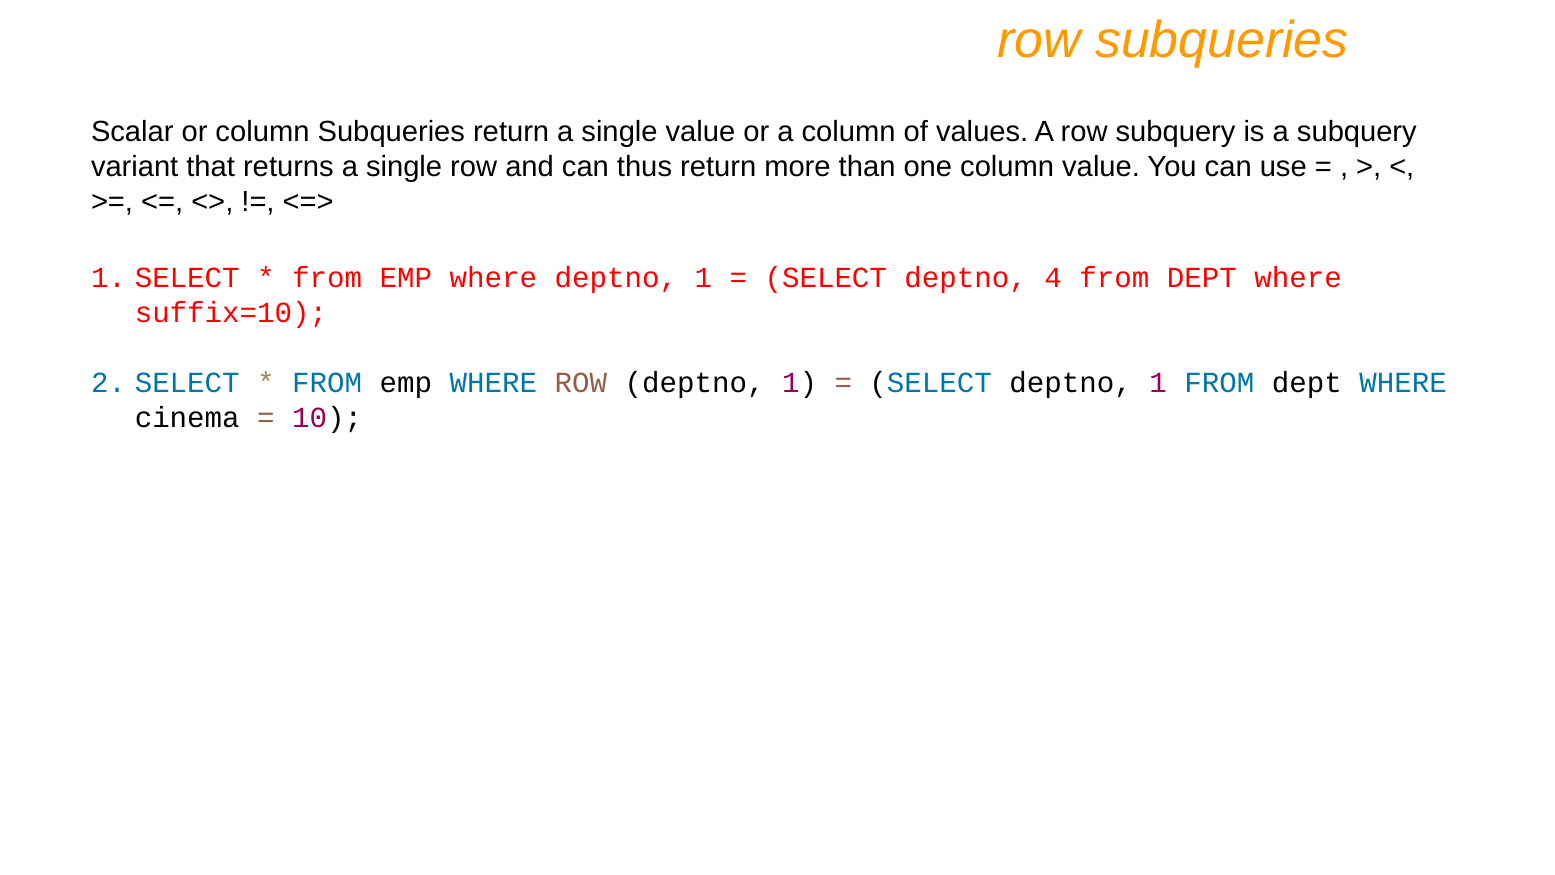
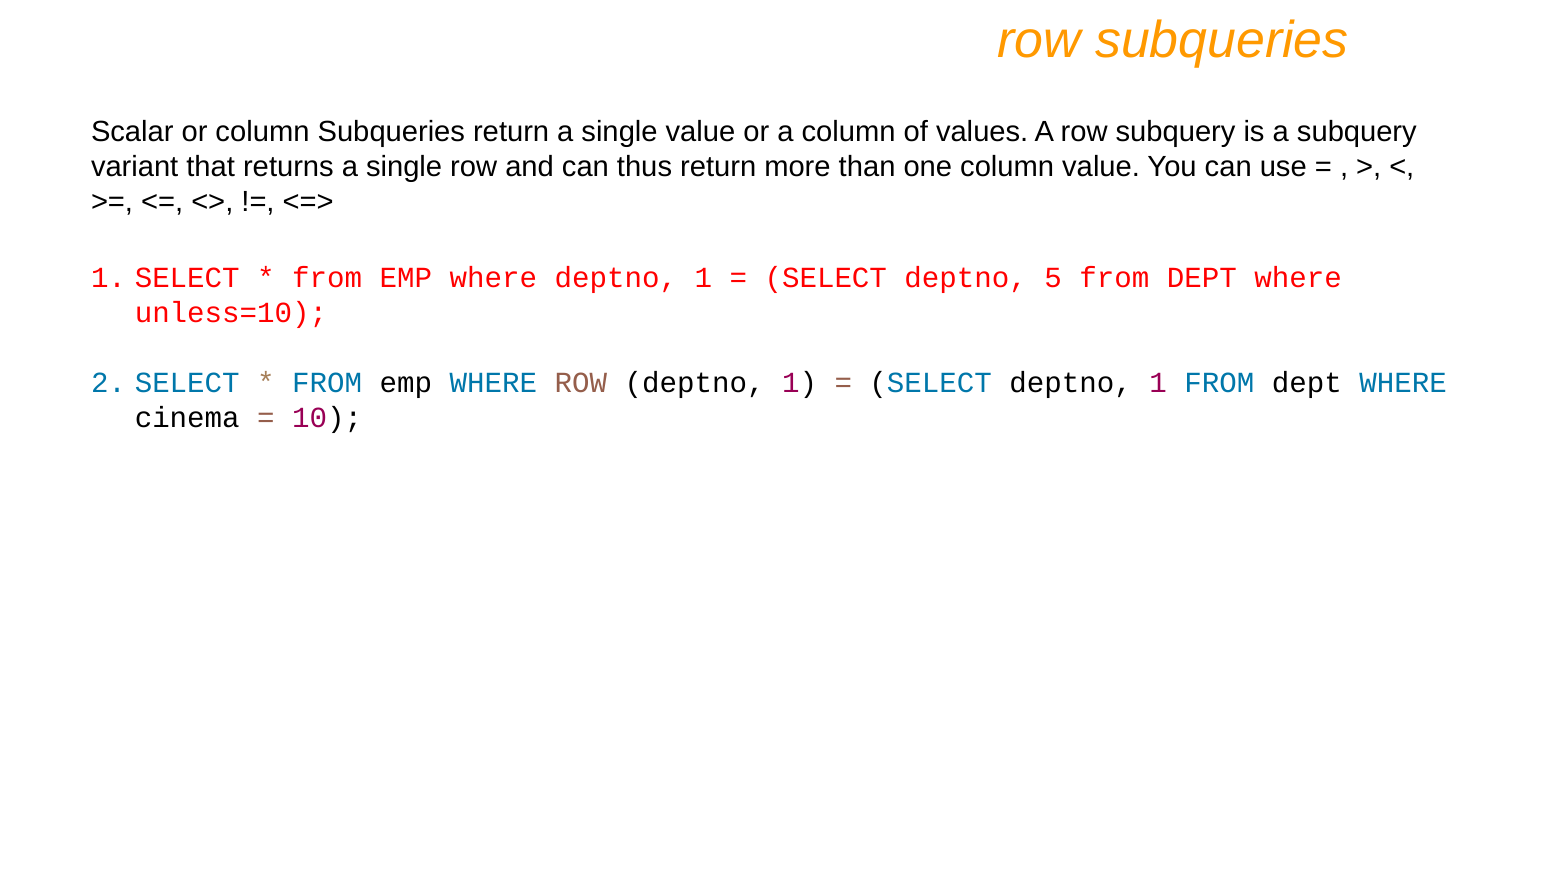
4: 4 -> 5
suffix=10: suffix=10 -> unless=10
